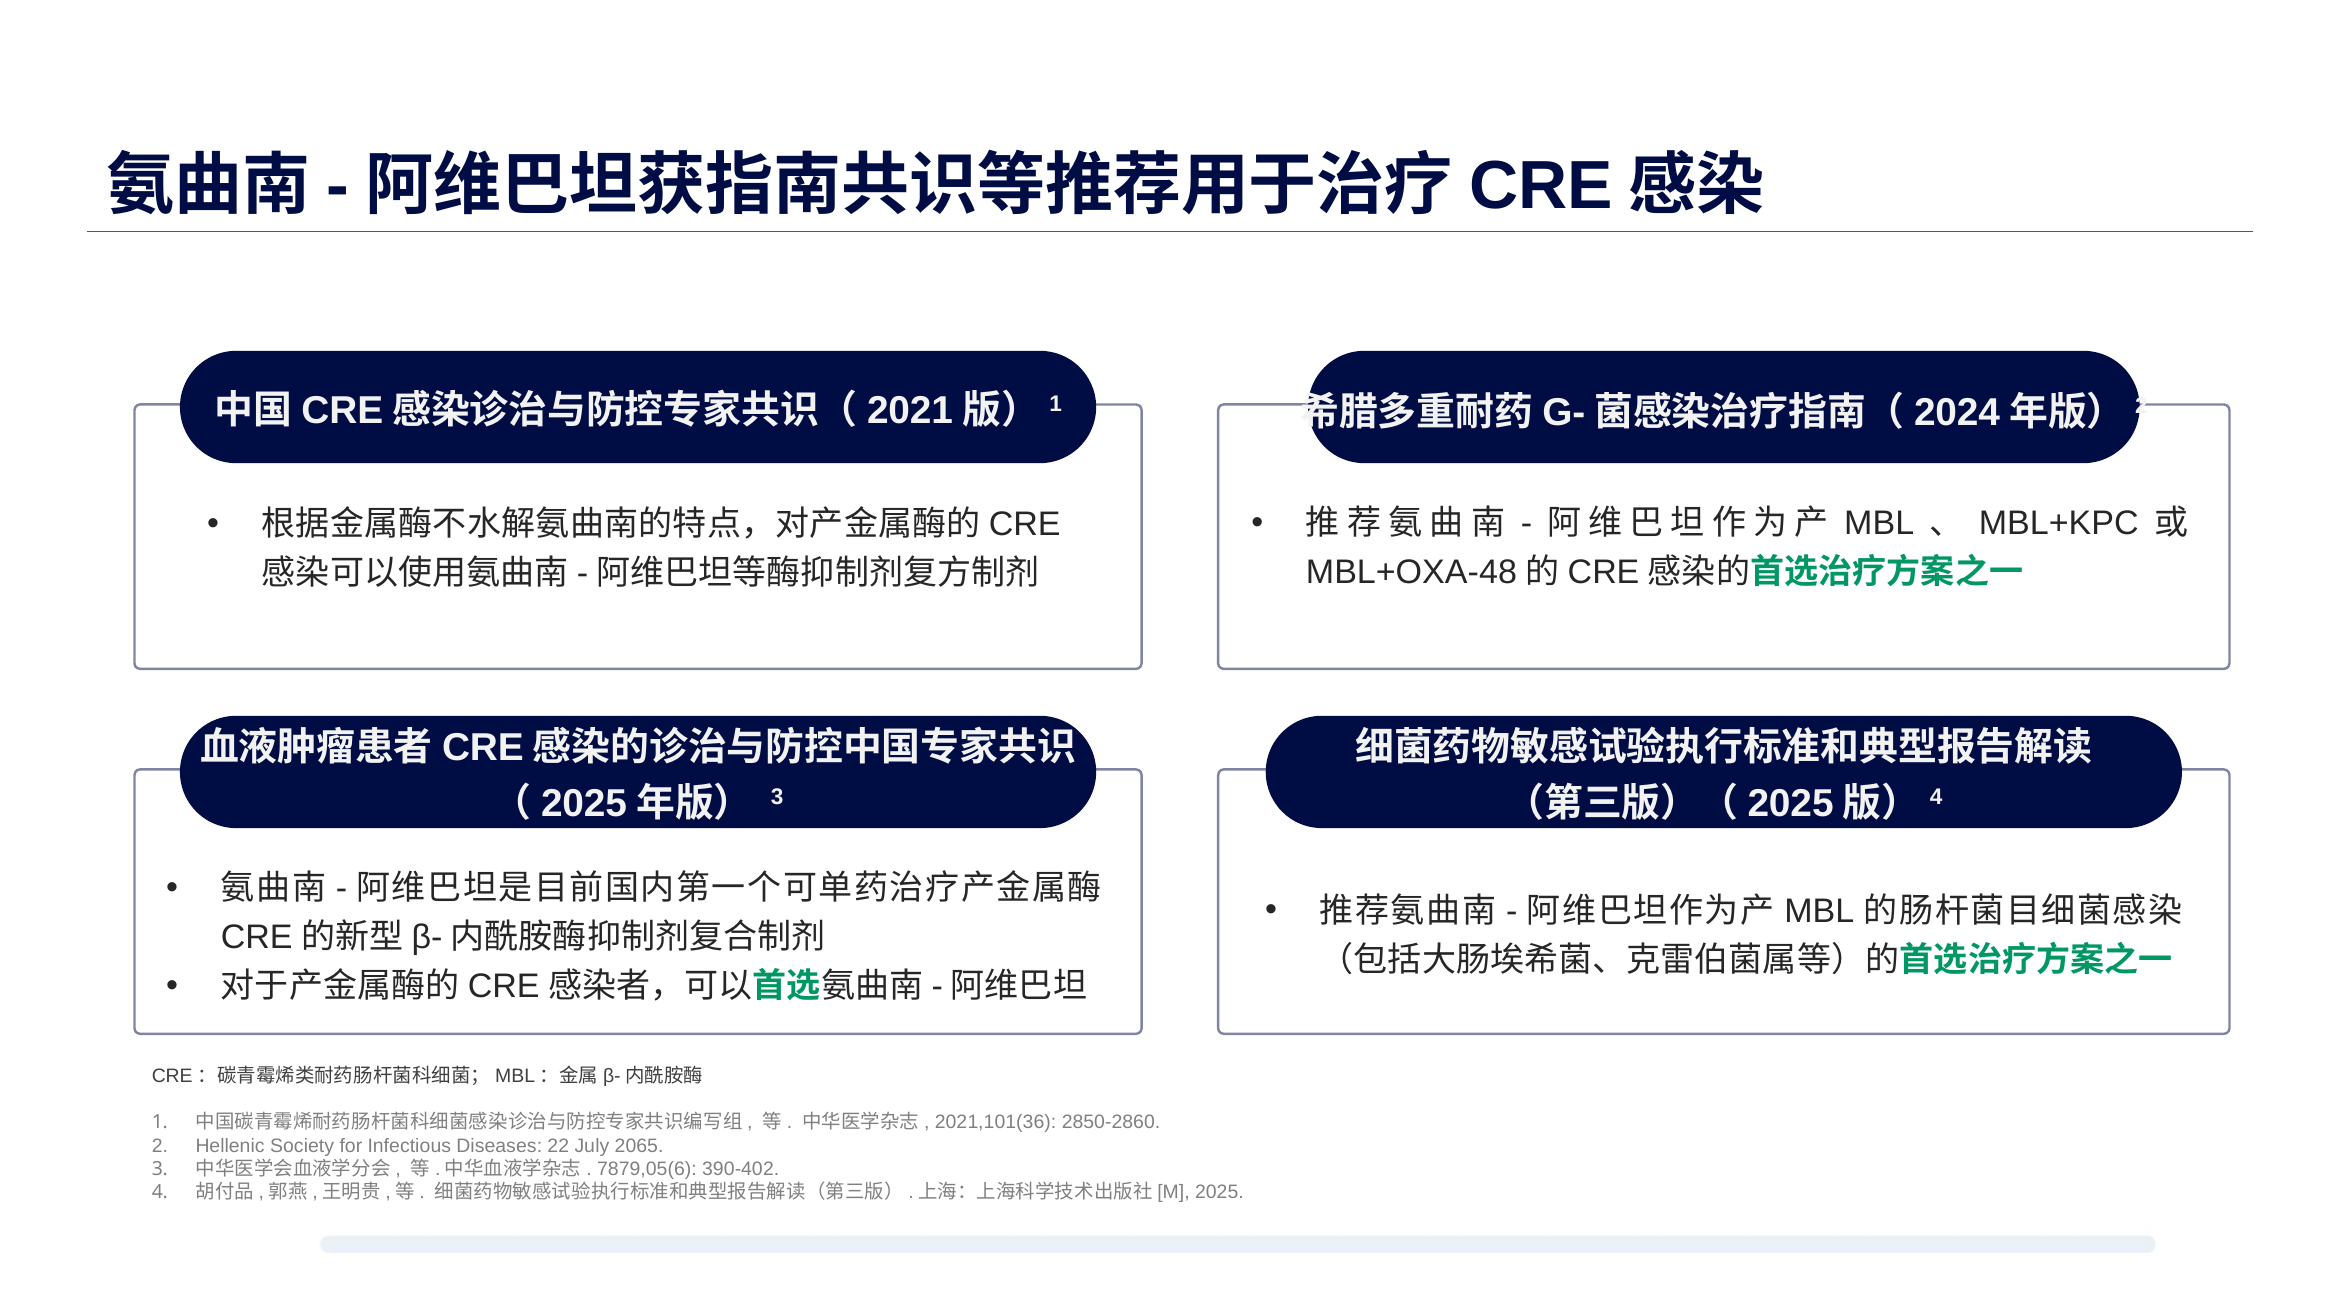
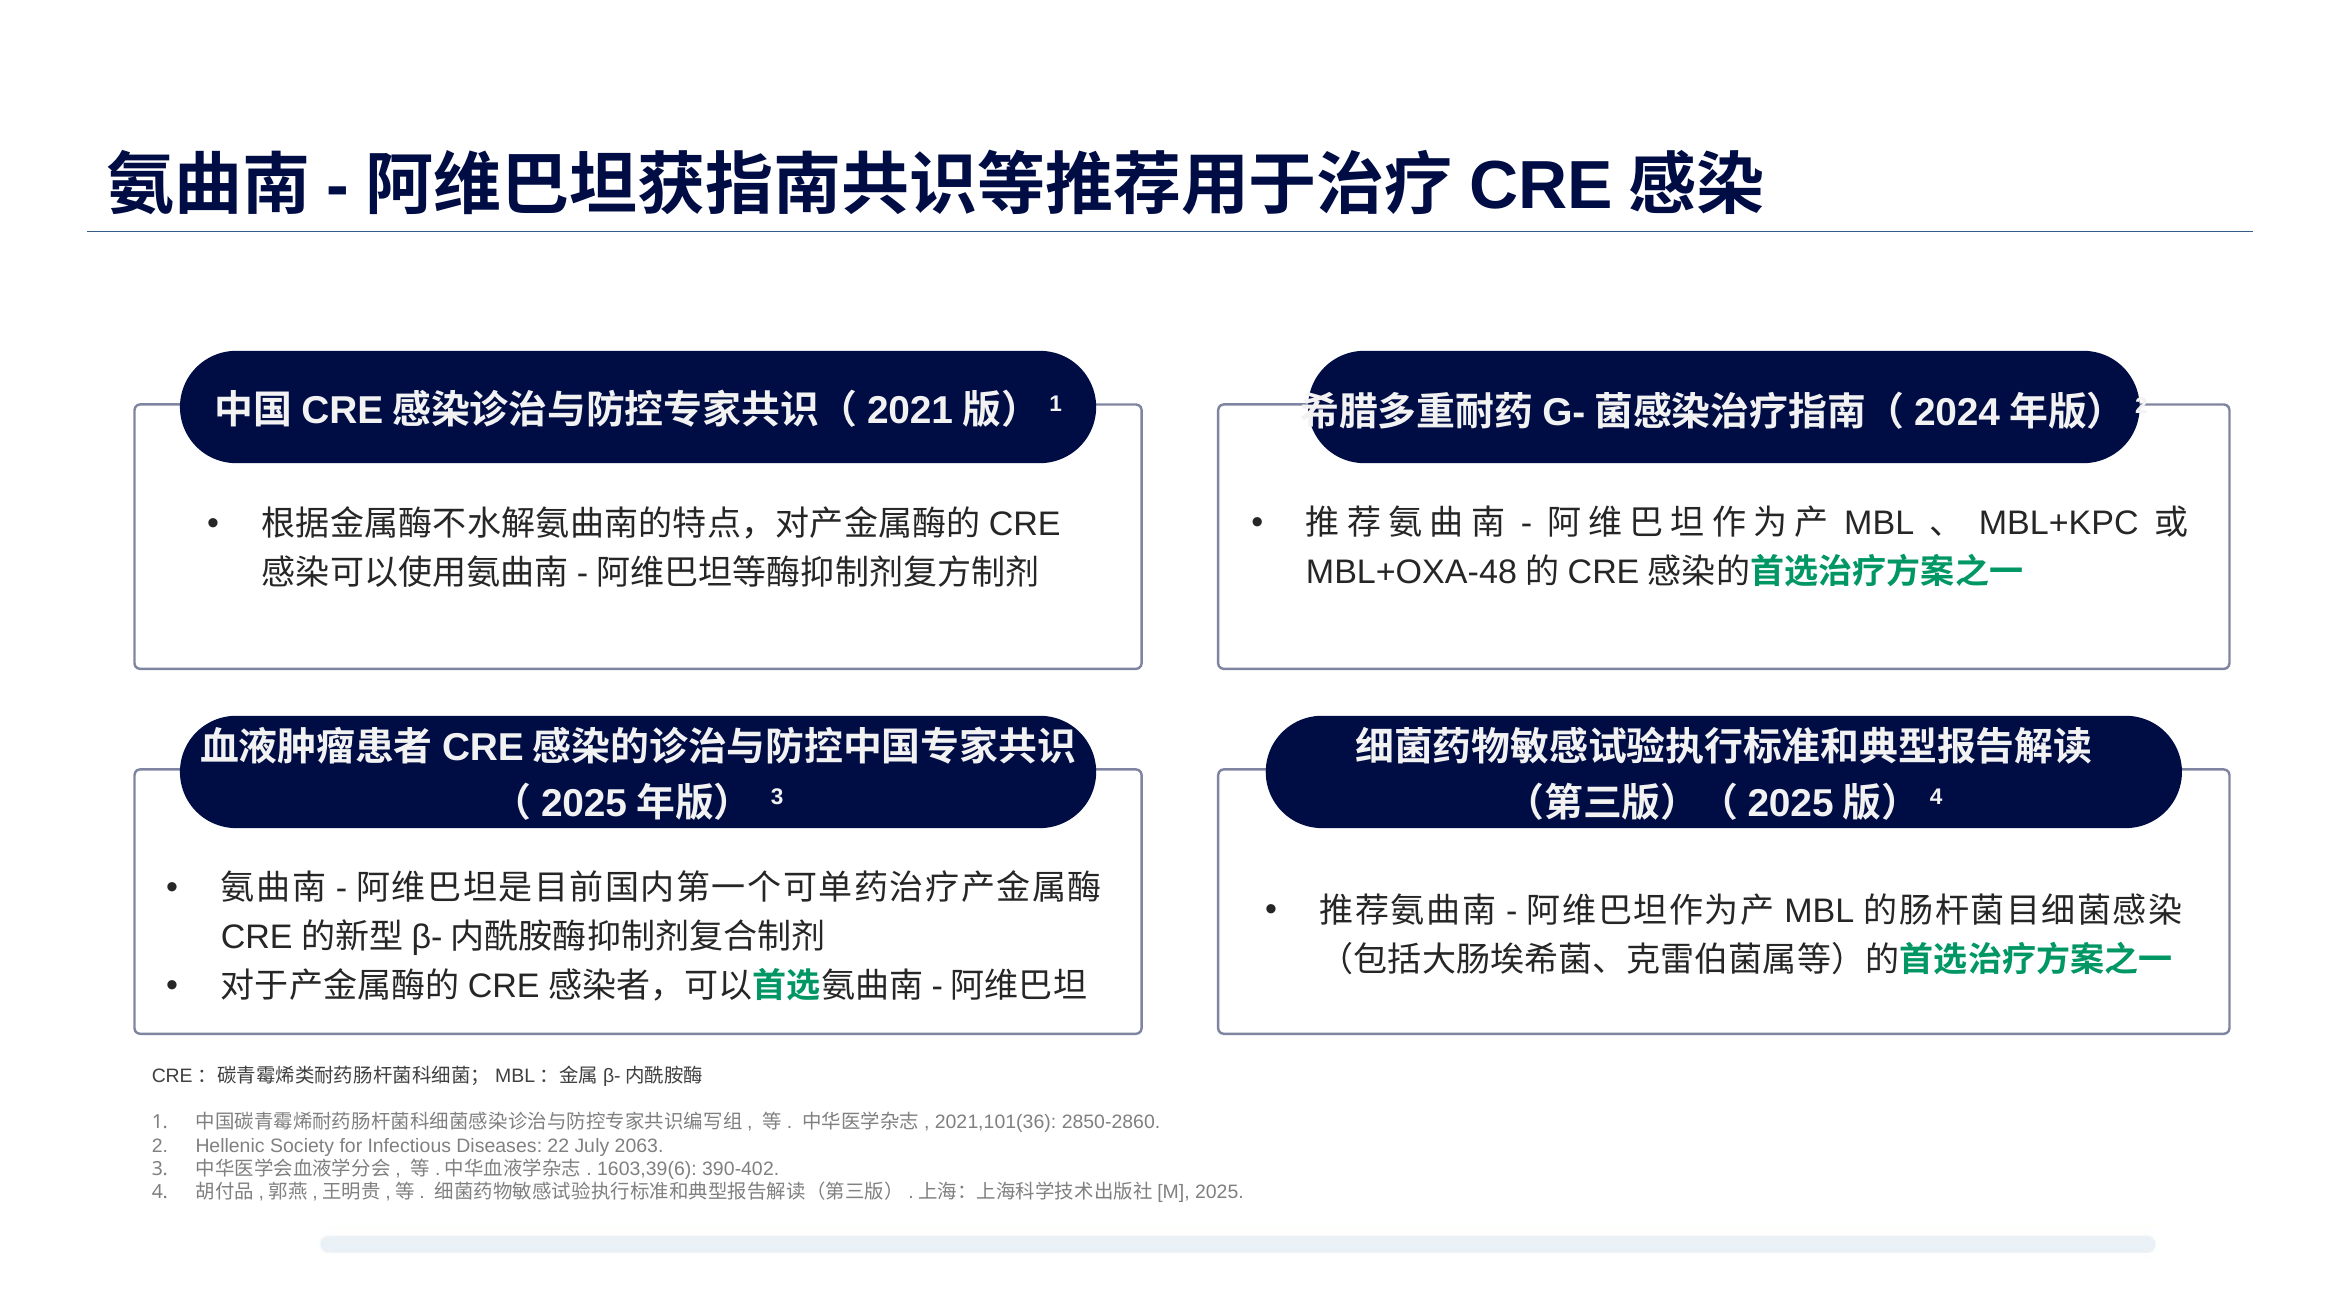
2065: 2065 -> 2063
7879,05(6: 7879,05(6 -> 1603,39(6
